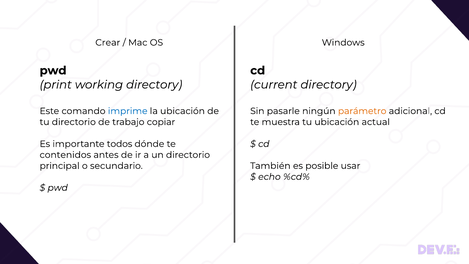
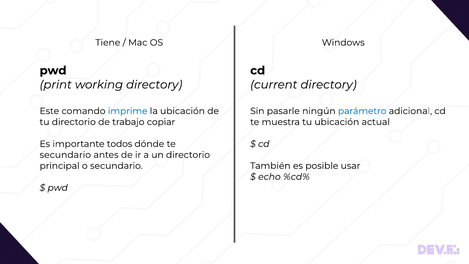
Crear: Crear -> Tiene
parámetro colour: orange -> blue
contenidos at (65, 155): contenidos -> secundario
